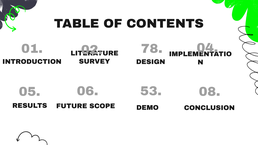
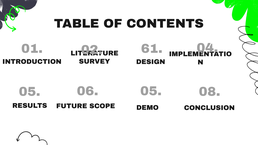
78: 78 -> 61
06 53: 53 -> 05
